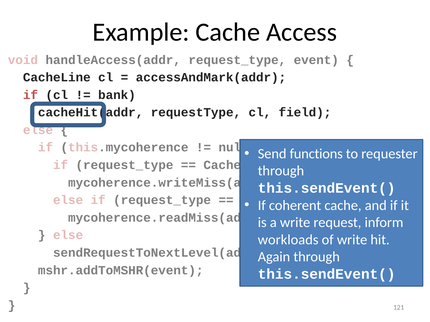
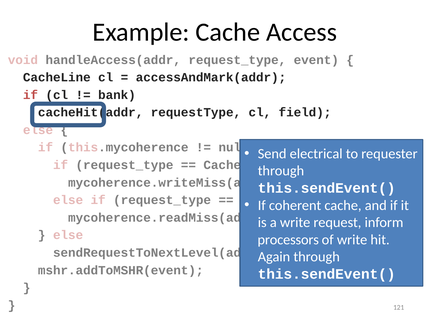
functions: functions -> electrical
workloads: workloads -> processors
